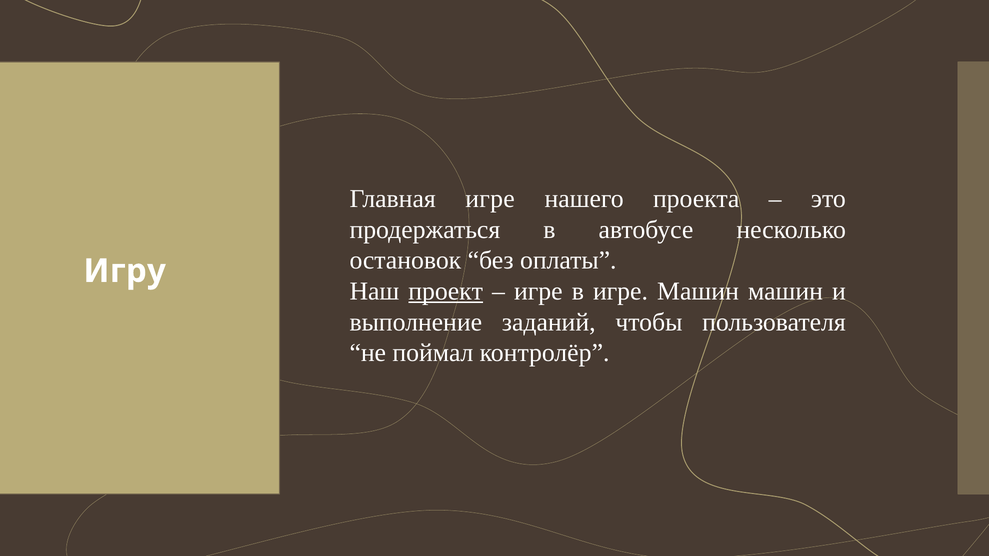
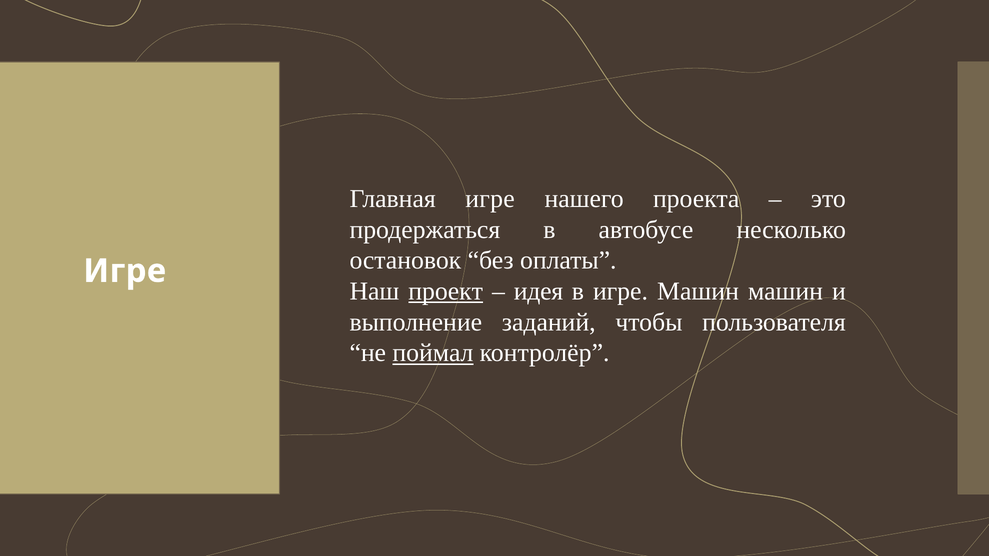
Игру at (125, 271): Игру -> Игре
игре at (538, 291): игре -> идея
поймал underline: none -> present
